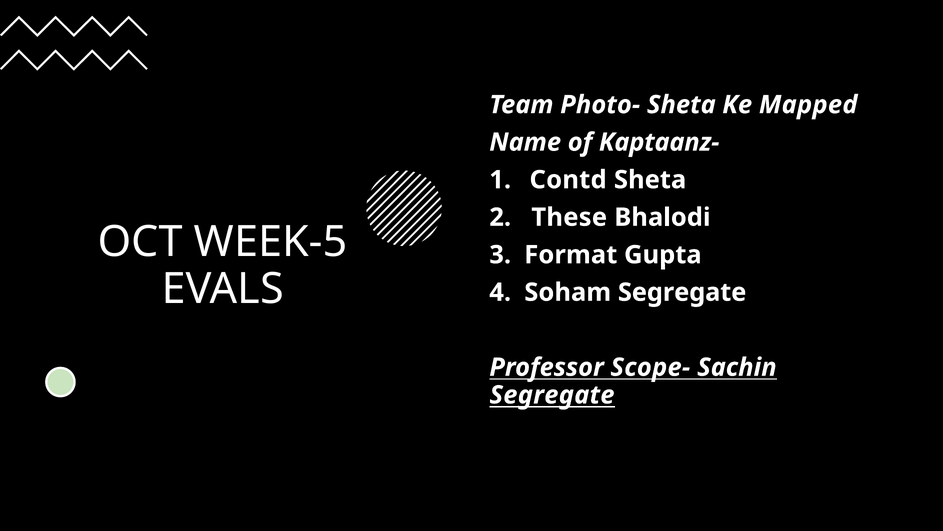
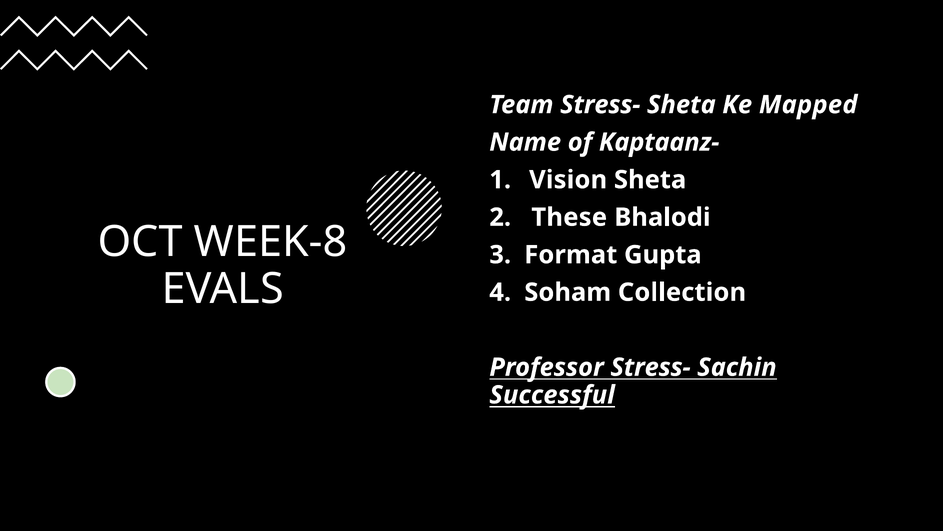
Team Photo-: Photo- -> Stress-
Contd: Contd -> Vision
WEEK-5: WEEK-5 -> WEEK-8
Soham Segregate: Segregate -> Collection
Professor Scope-: Scope- -> Stress-
Segregate at (552, 395): Segregate -> Successful
